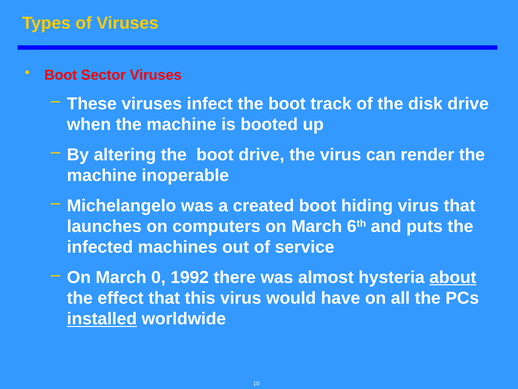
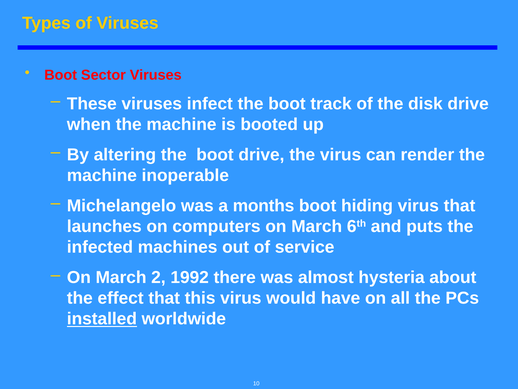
created: created -> months
0: 0 -> 2
about underline: present -> none
